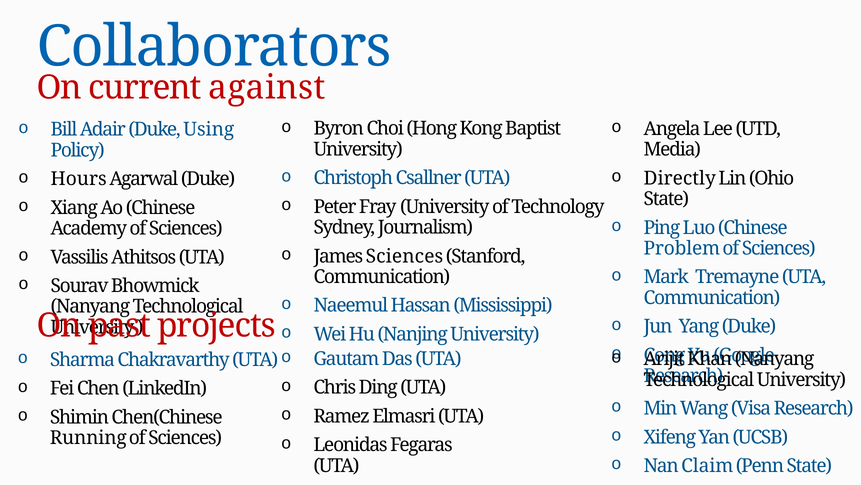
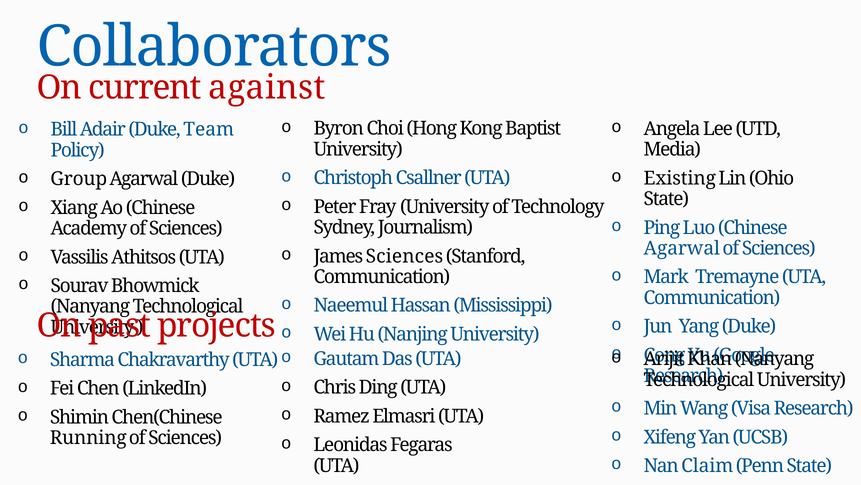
Using: Using -> Team
Directly: Directly -> Existing
Hours: Hours -> Group
Problem at (682, 248): Problem -> Agarwal
